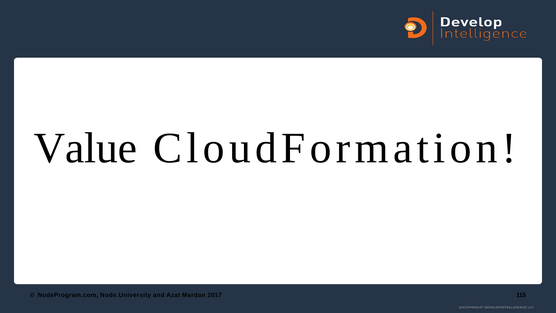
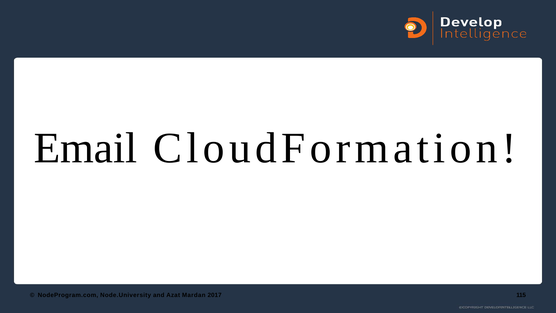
Value: Value -> Email
